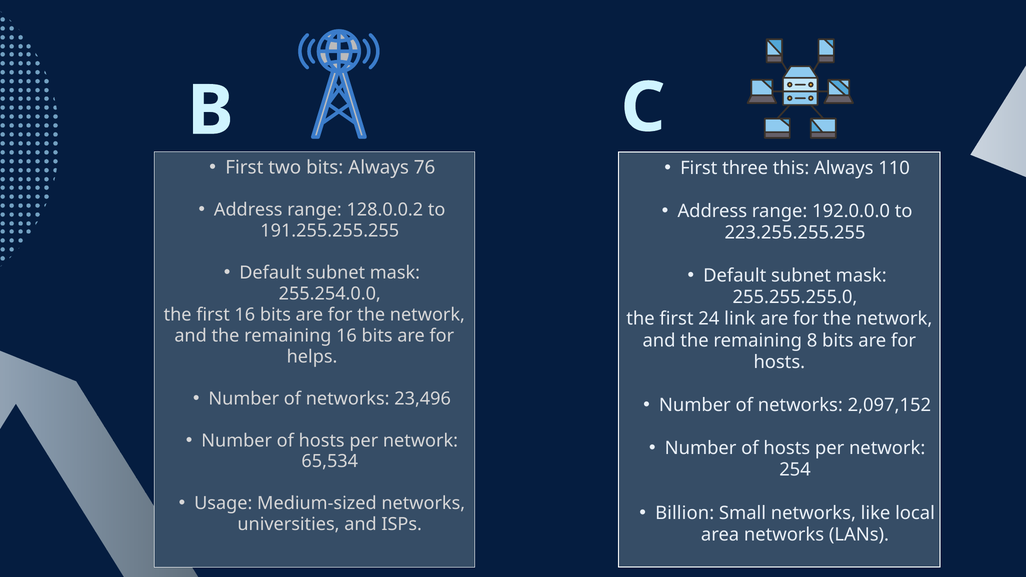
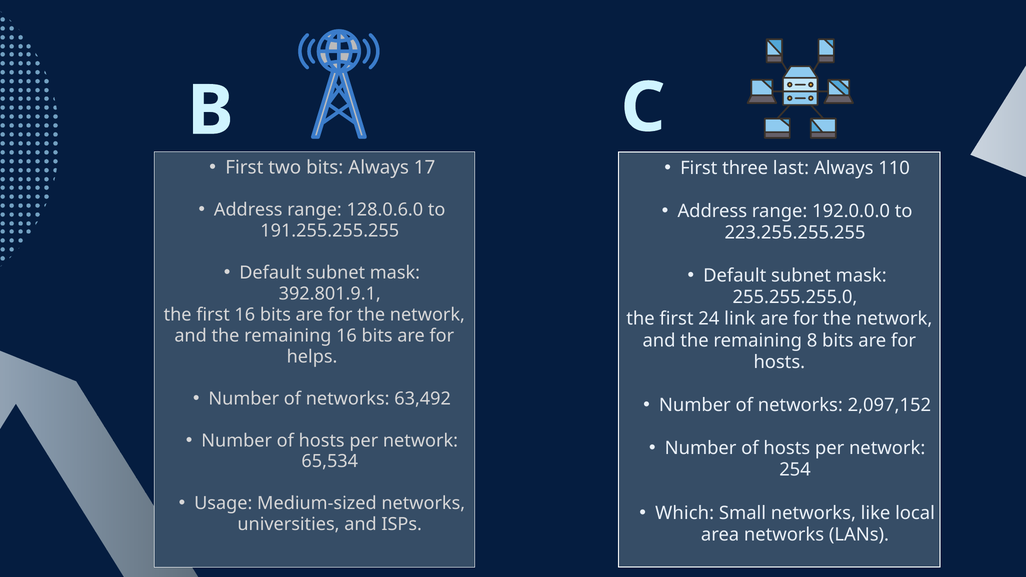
76: 76 -> 17
this: this -> last
128.0.0.2: 128.0.0.2 -> 128.0.6.0
255.254.0.0: 255.254.0.0 -> 392.801.9.1
23,496: 23,496 -> 63,492
Billion: Billion -> Which
